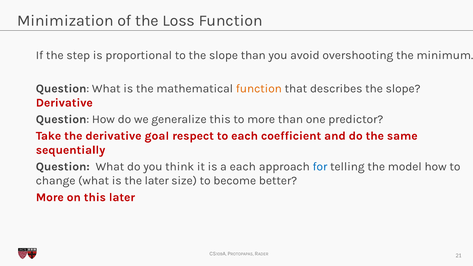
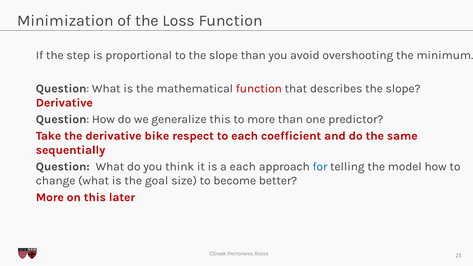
function at (259, 88) colour: orange -> red
goal: goal -> bike
the later: later -> goal
